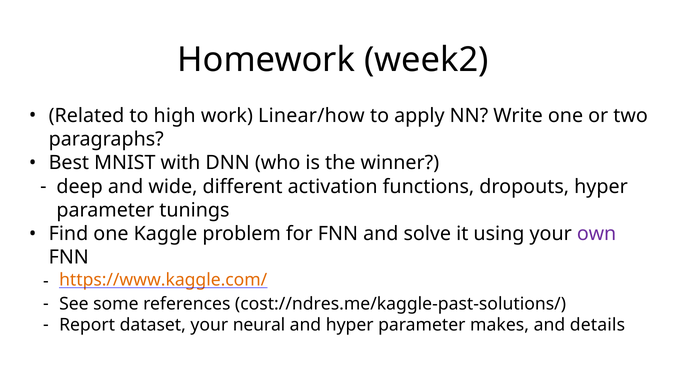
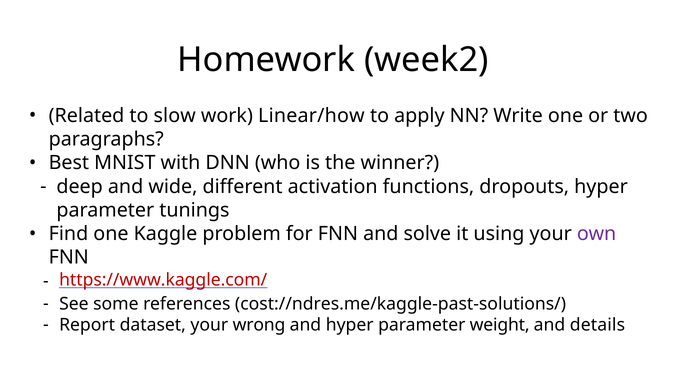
high: high -> slow
https://www.kaggle.com/ colour: orange -> red
neural: neural -> wrong
makes: makes -> weight
